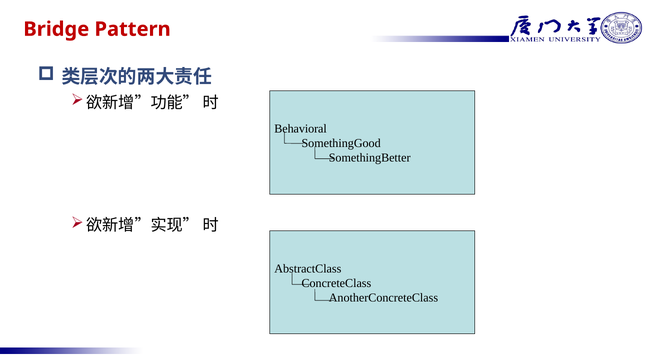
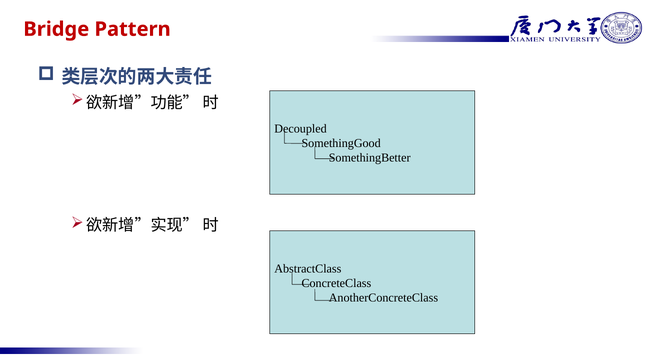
Behavioral: Behavioral -> Decoupled
